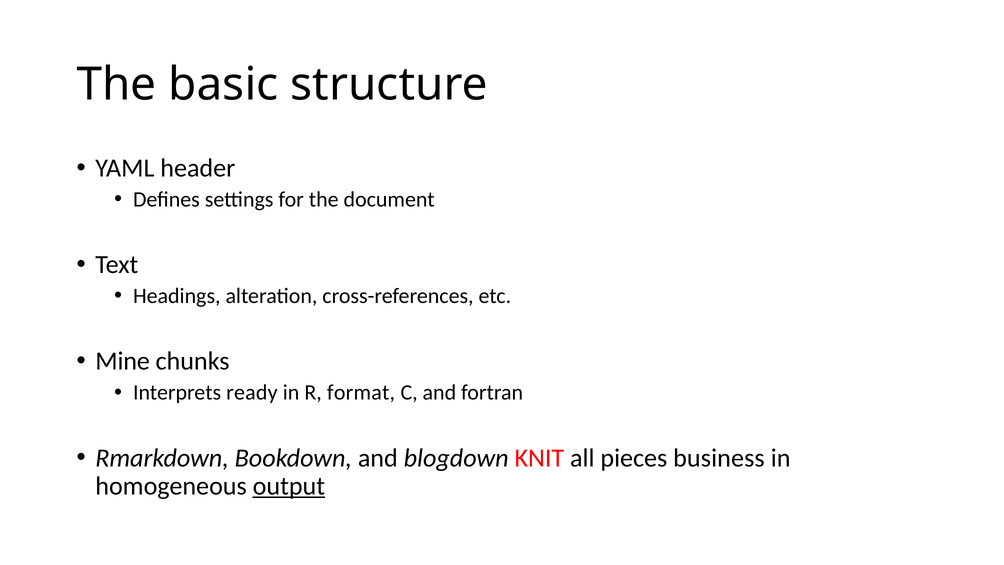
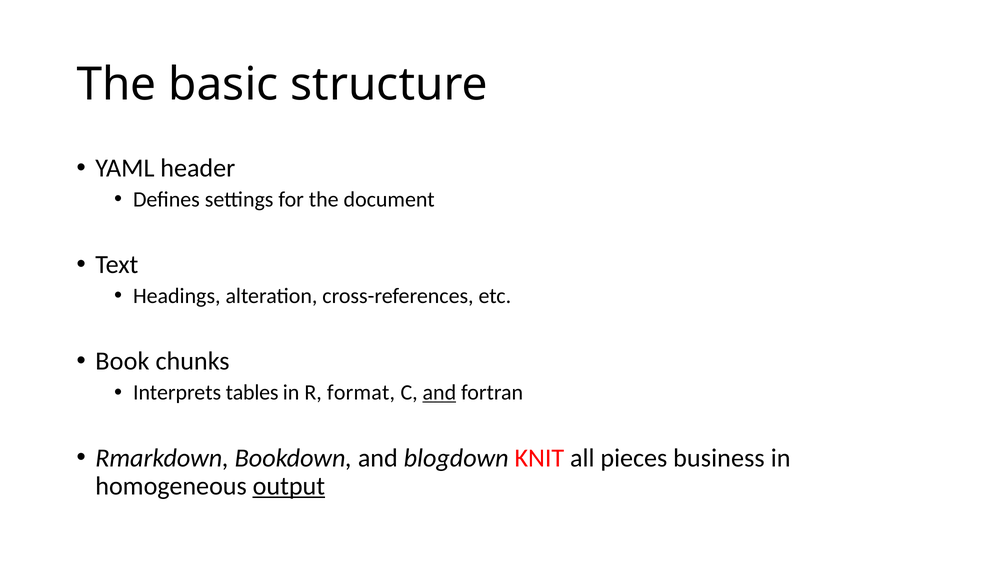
Mine: Mine -> Book
ready: ready -> tables
and at (439, 392) underline: none -> present
